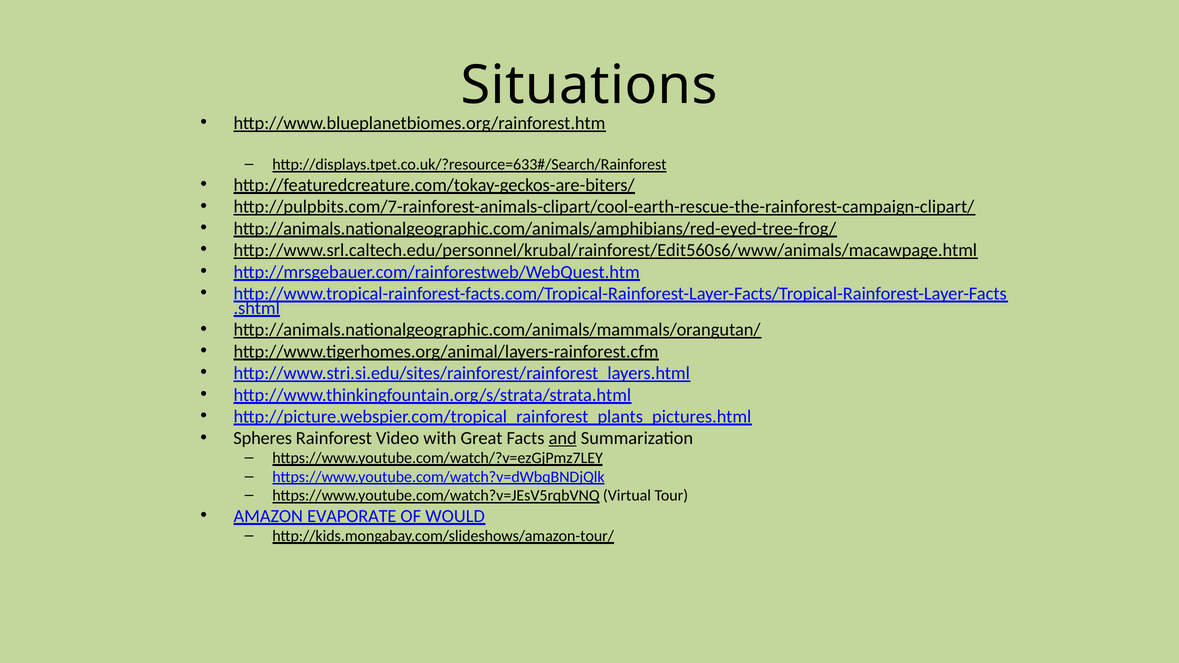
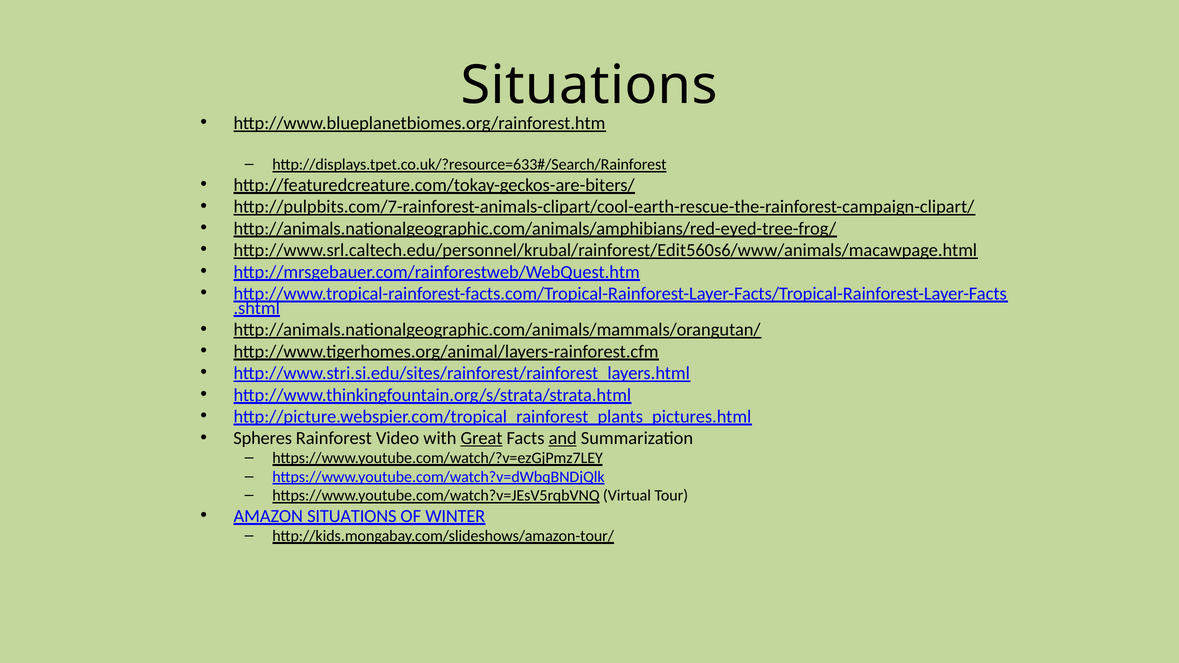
Great underline: none -> present
AMAZON EVAPORATE: EVAPORATE -> SITUATIONS
WOULD: WOULD -> WINTER
